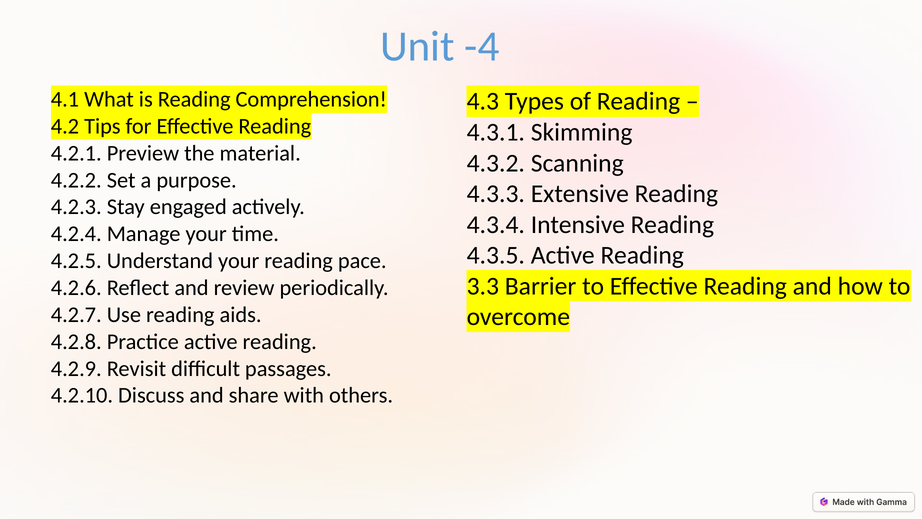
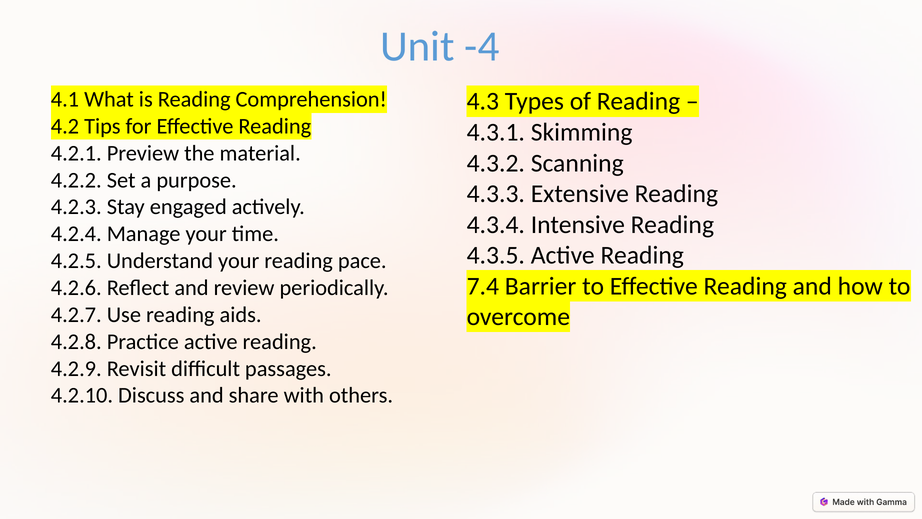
3.3: 3.3 -> 7.4
